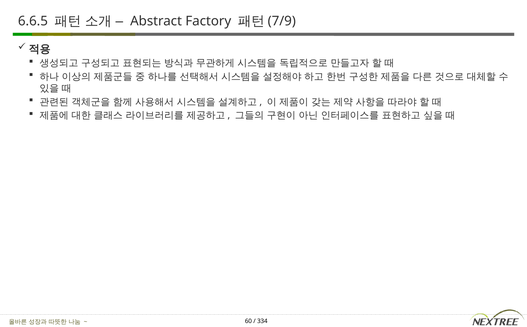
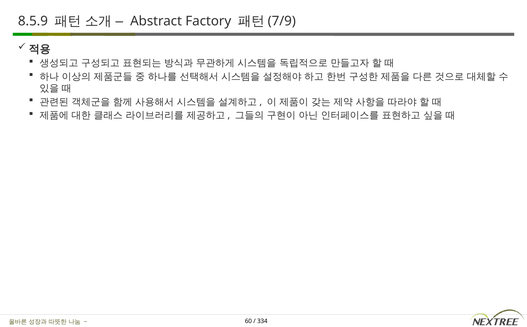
6.6.5: 6.6.5 -> 8.5.9
